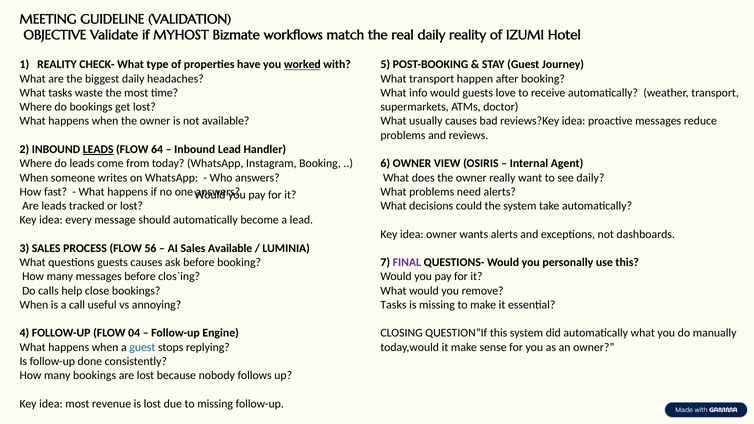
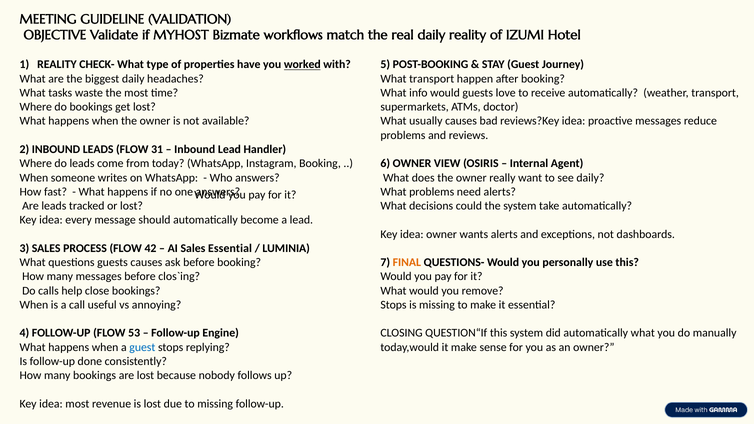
LEADS at (98, 149) underline: present -> none
64: 64 -> 31
56: 56 -> 42
Sales Available: Available -> Essential
FINAL colour: purple -> orange
Tasks at (393, 305): Tasks -> Stops
04: 04 -> 53
